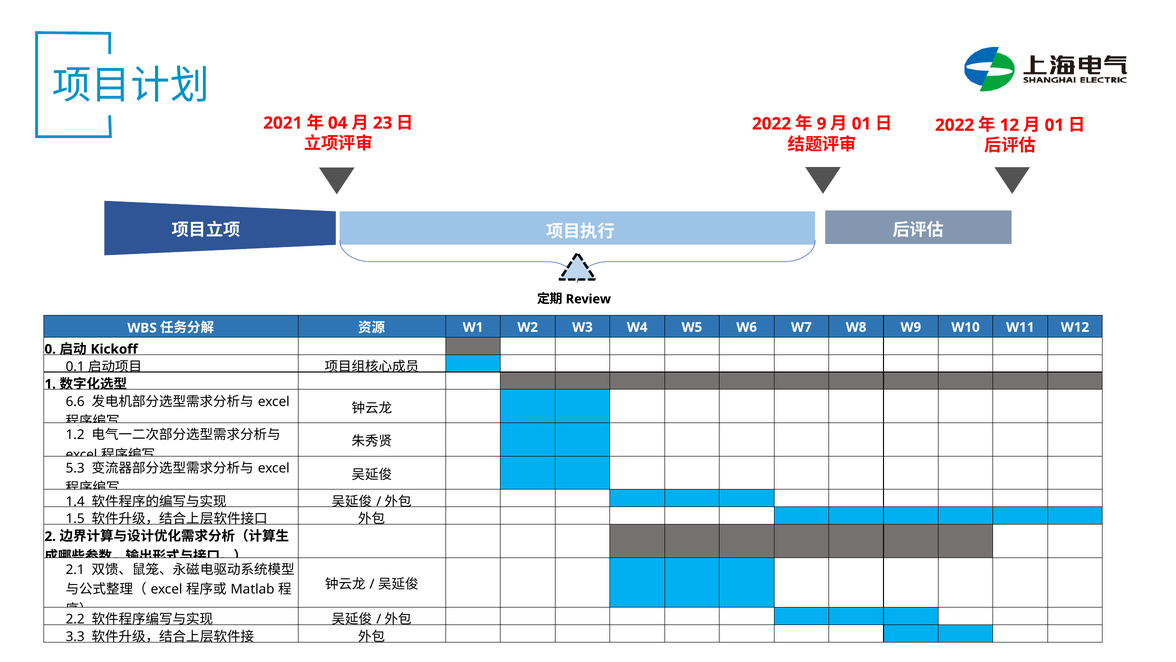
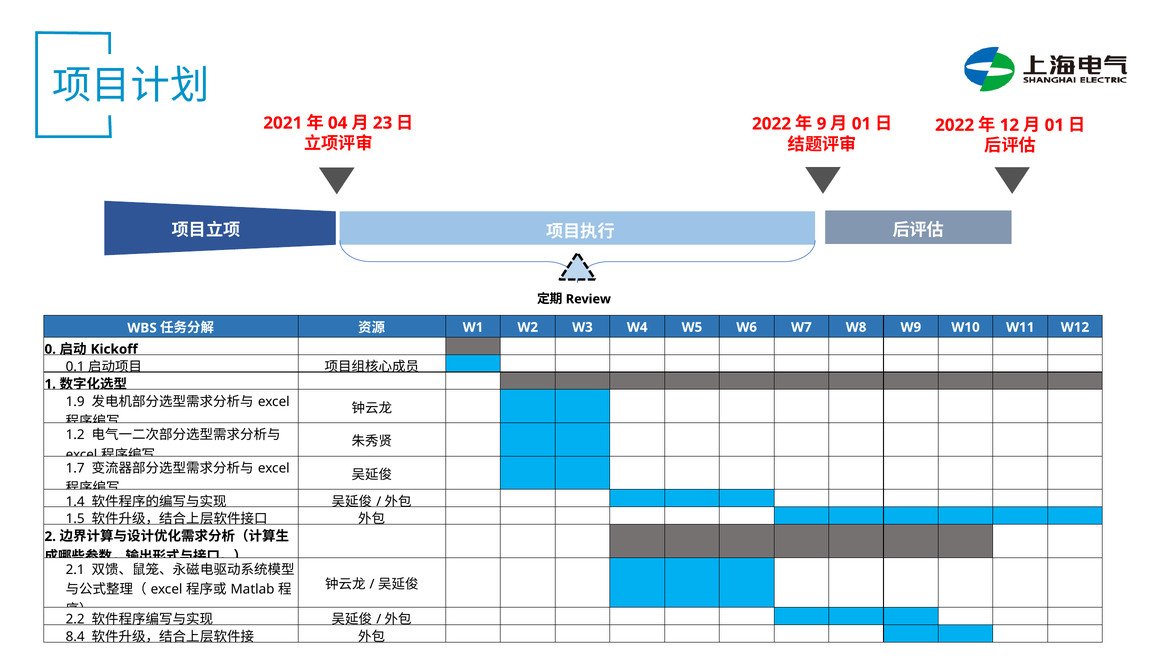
6.6: 6.6 -> 1.9
5.3: 5.3 -> 1.7
3.3: 3.3 -> 8.4
